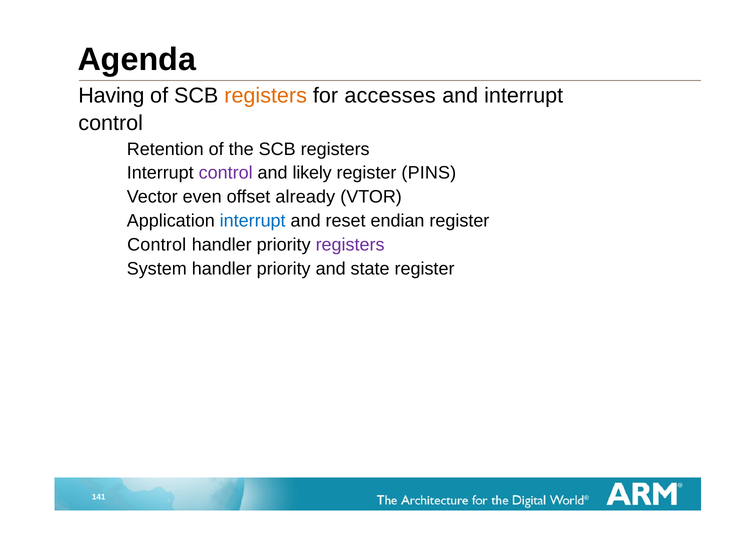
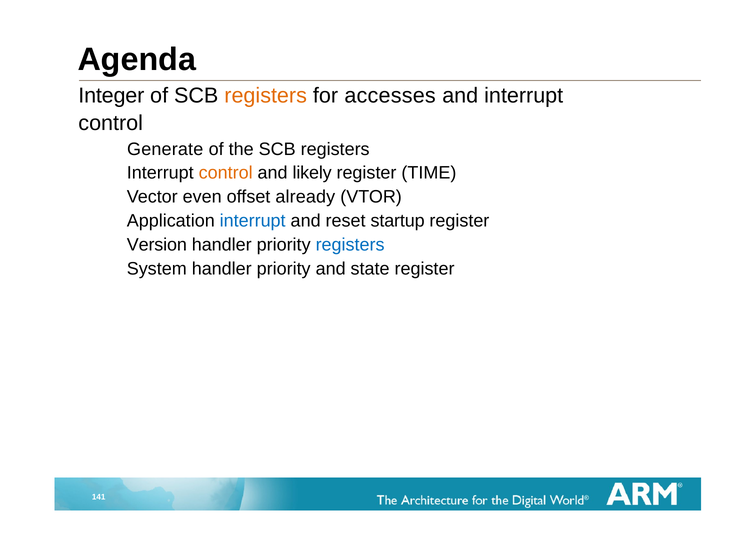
Having: Having -> Integer
Retention: Retention -> Generate
control at (226, 173) colour: purple -> orange
PINS: PINS -> TIME
endian: endian -> startup
Control at (157, 244): Control -> Version
registers at (350, 244) colour: purple -> blue
